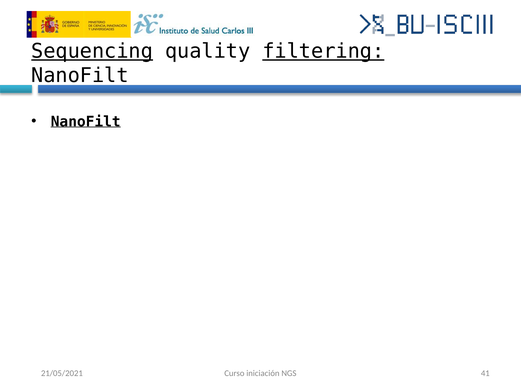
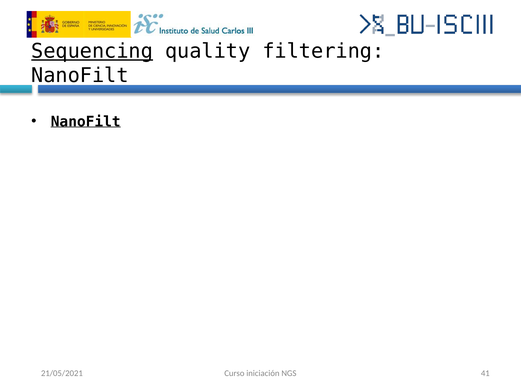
filtering underline: present -> none
